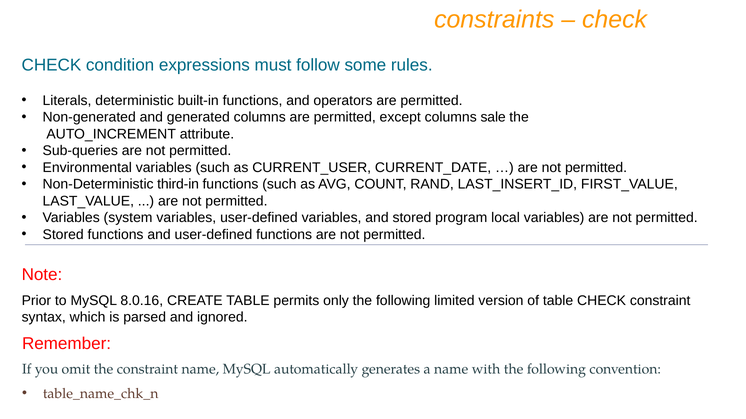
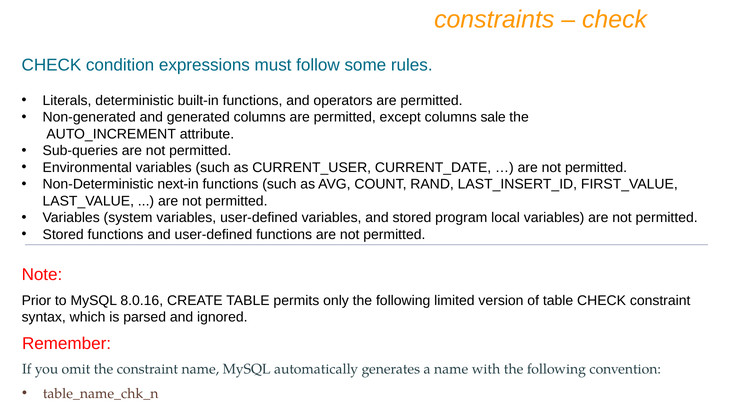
third-in: third-in -> next-in
